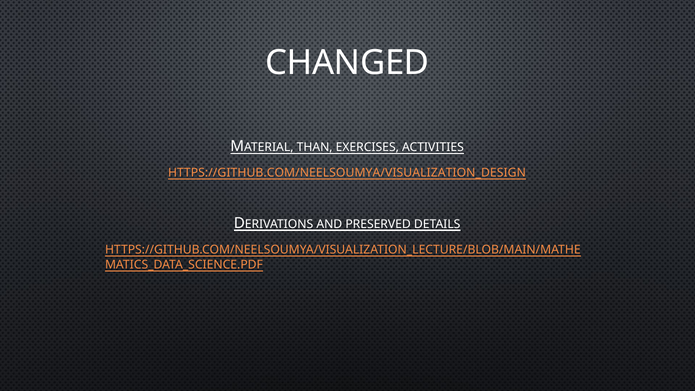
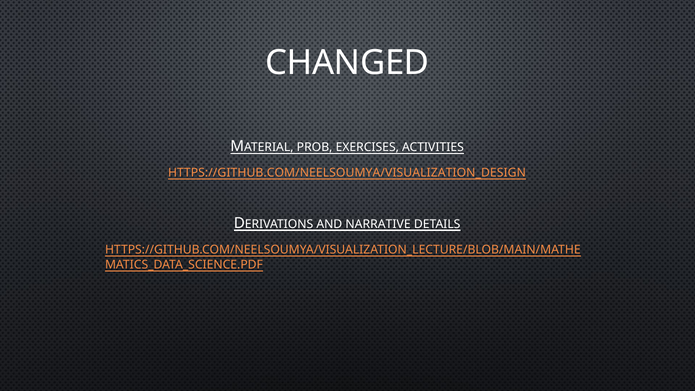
THAN: THAN -> PROB
PRESERVED: PRESERVED -> NARRATIVE
